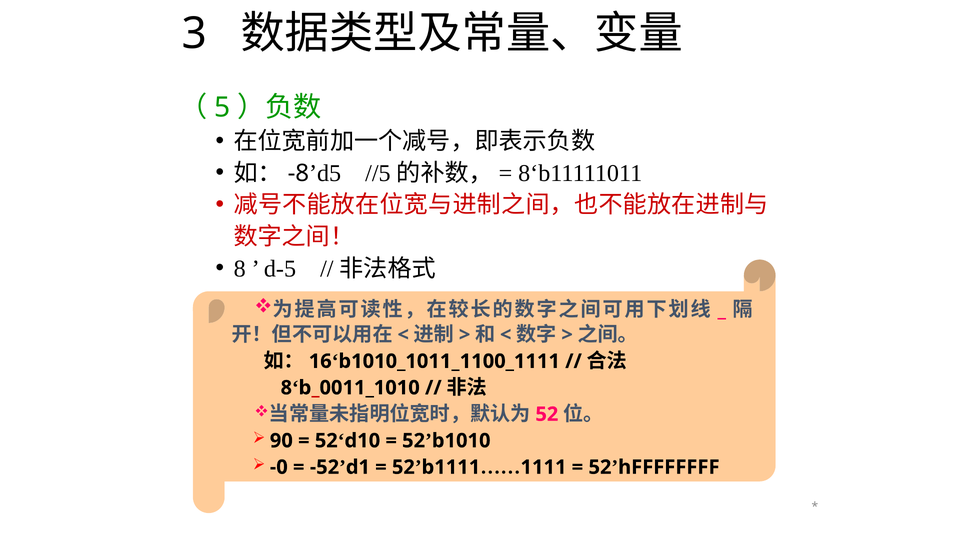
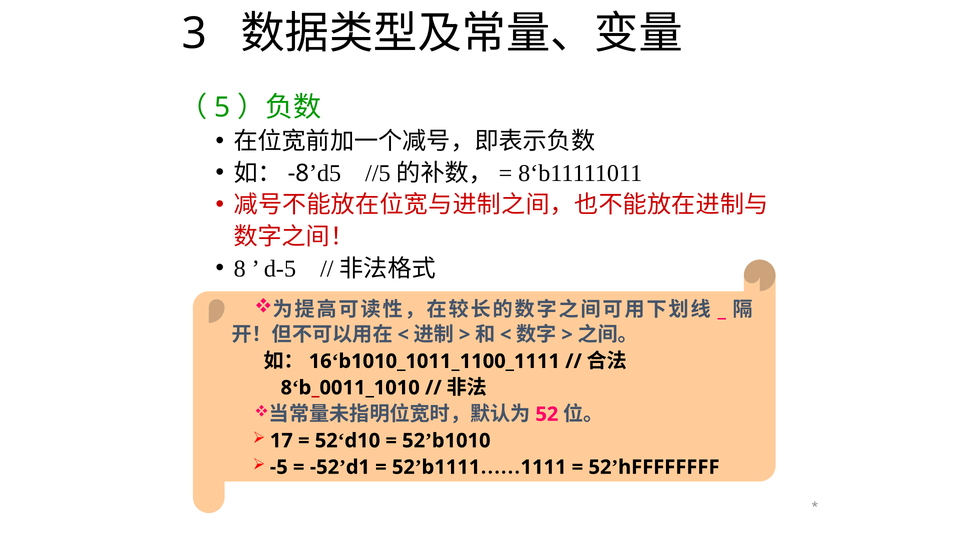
90: 90 -> 17
-0: -0 -> -5
